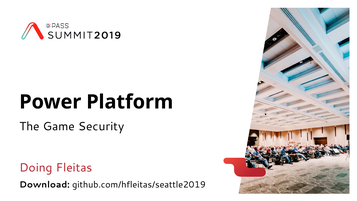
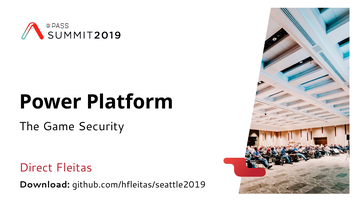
Doing: Doing -> Direct
